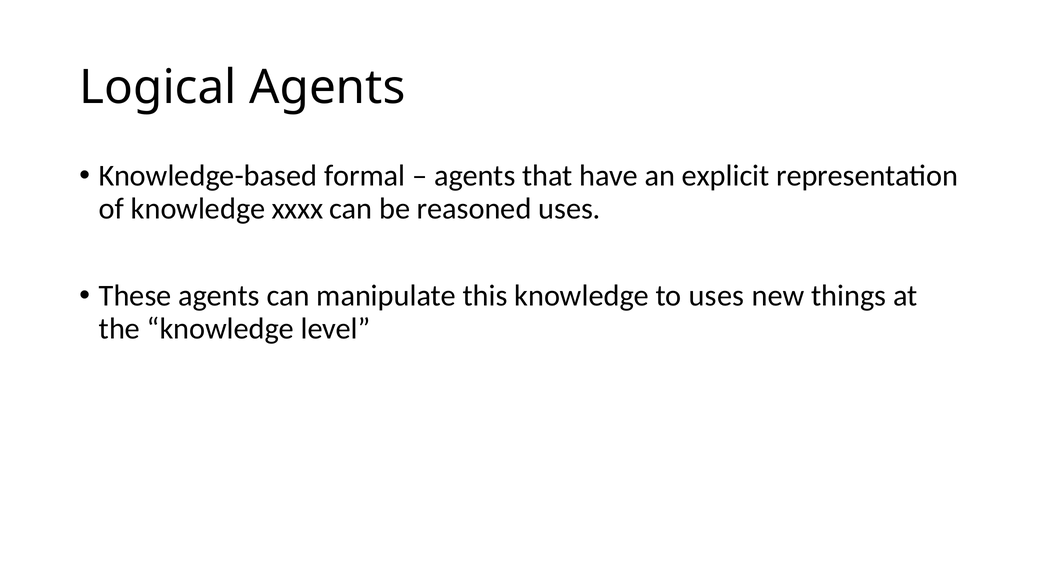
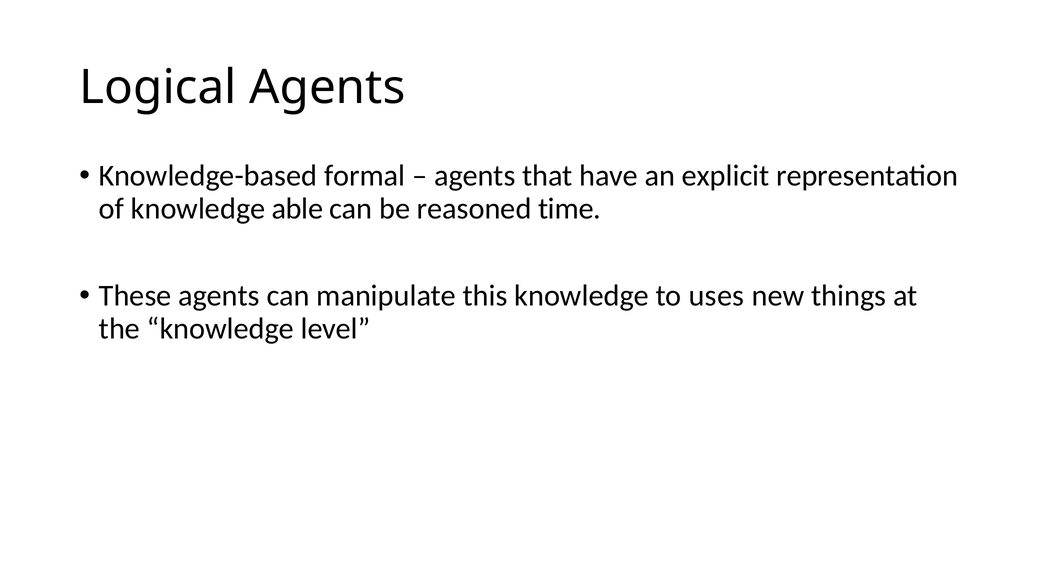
xxxx: xxxx -> able
reasoned uses: uses -> time
